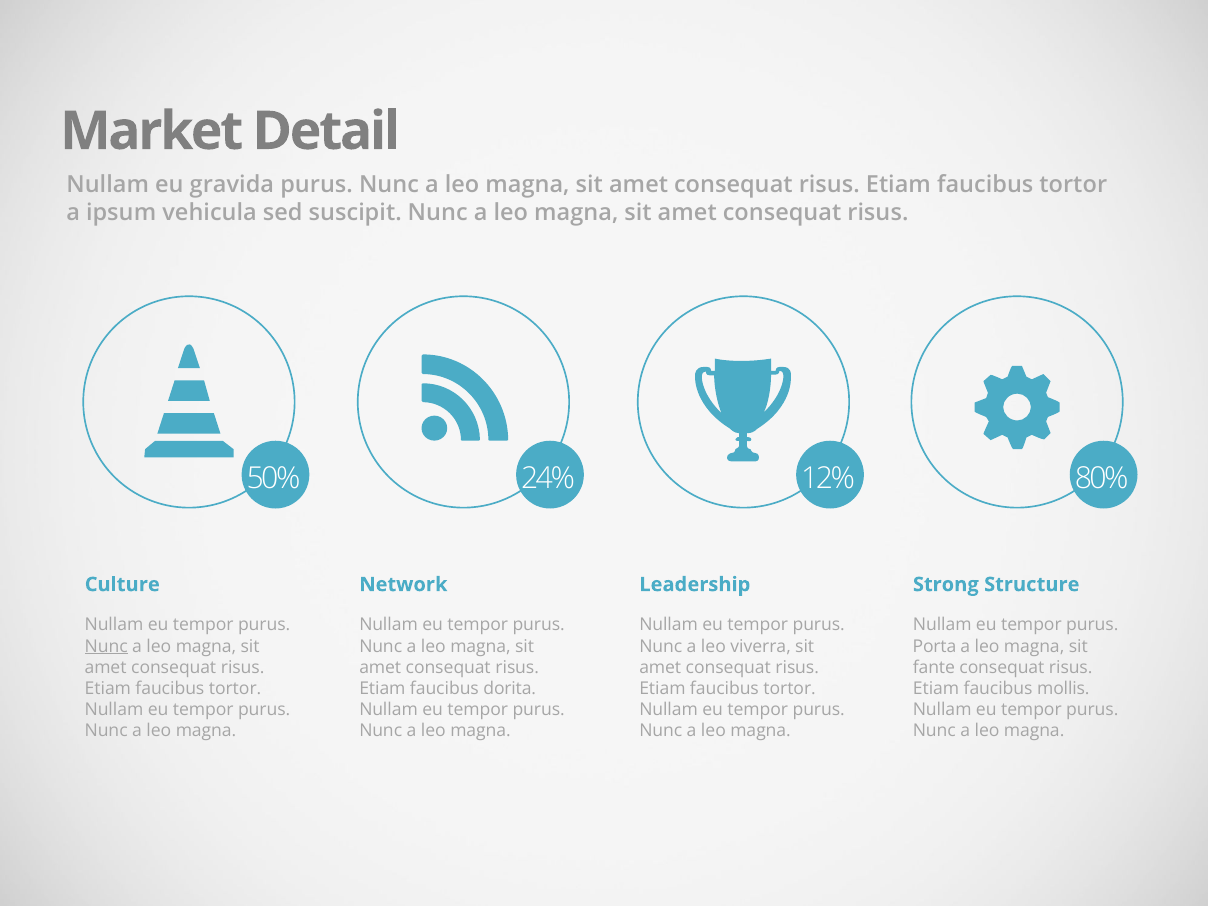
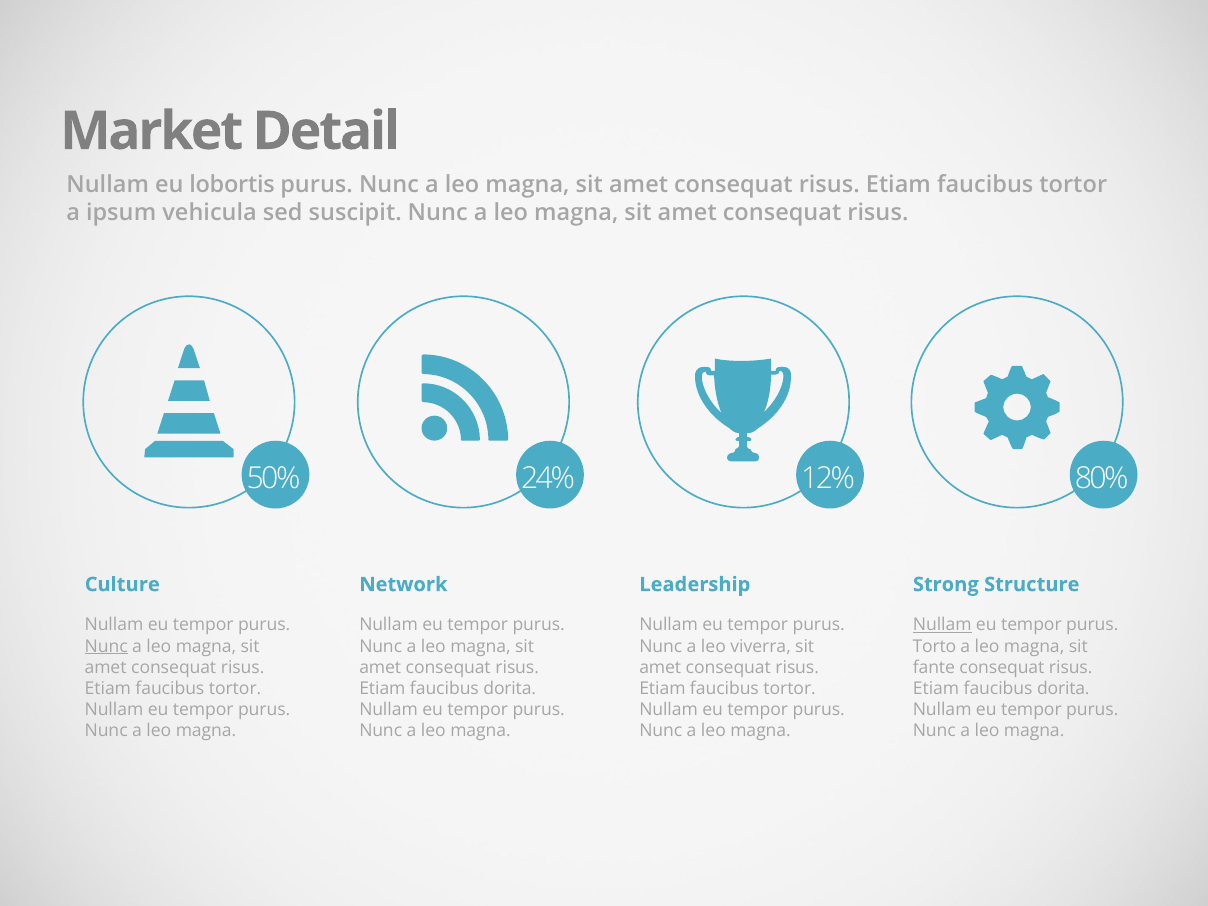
gravida: gravida -> lobortis
Nullam at (942, 625) underline: none -> present
Porta: Porta -> Torto
mollis at (1063, 689): mollis -> dorita
